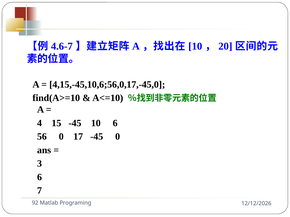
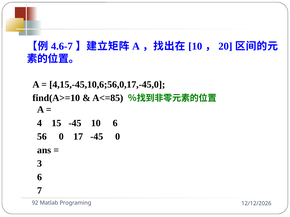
A<=10: A<=10 -> A<=85
